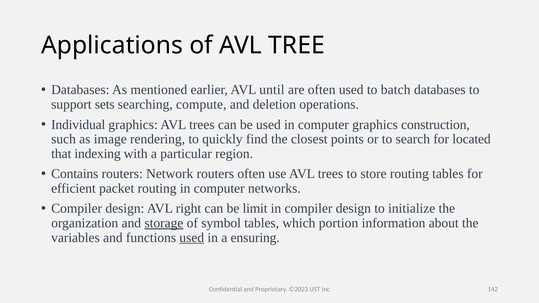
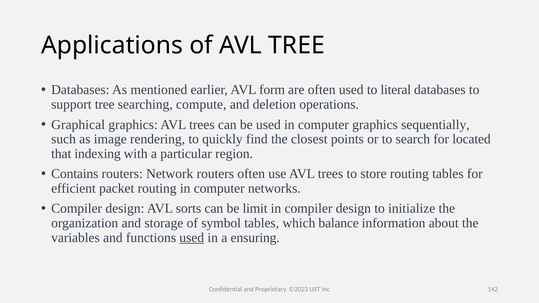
until: until -> form
batch: batch -> literal
support sets: sets -> tree
Individual: Individual -> Graphical
construction: construction -> sequentially
right: right -> sorts
storage underline: present -> none
portion: portion -> balance
